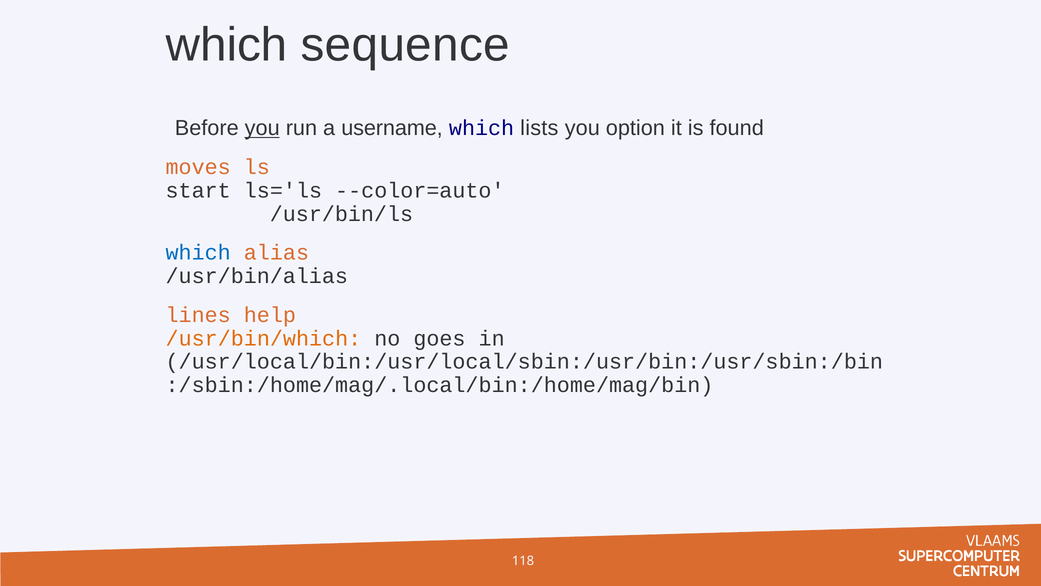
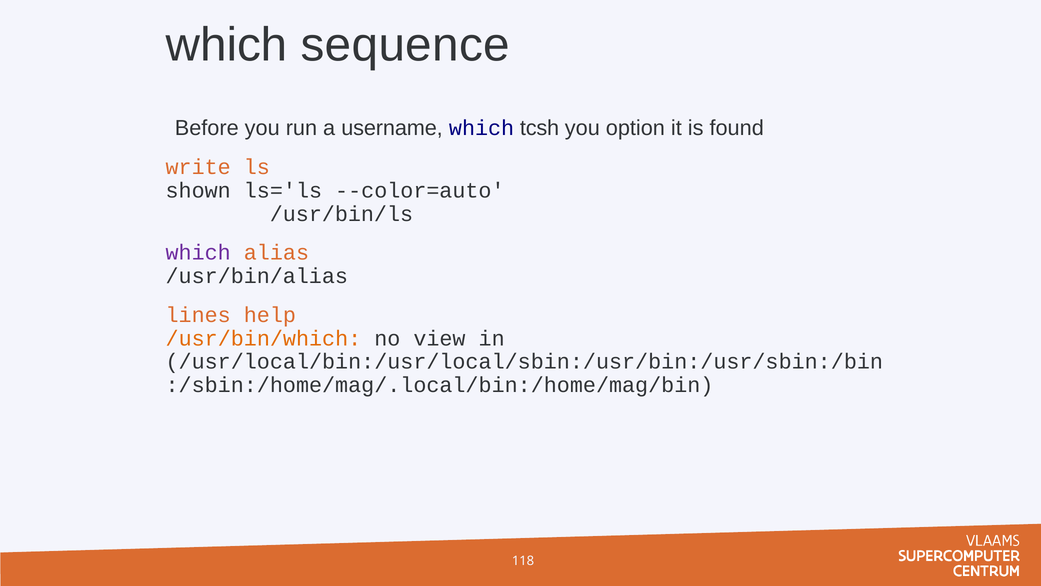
you at (262, 128) underline: present -> none
lists: lists -> tcsh
moves: moves -> write
start: start -> shown
which at (198, 252) colour: blue -> purple
goes: goes -> view
